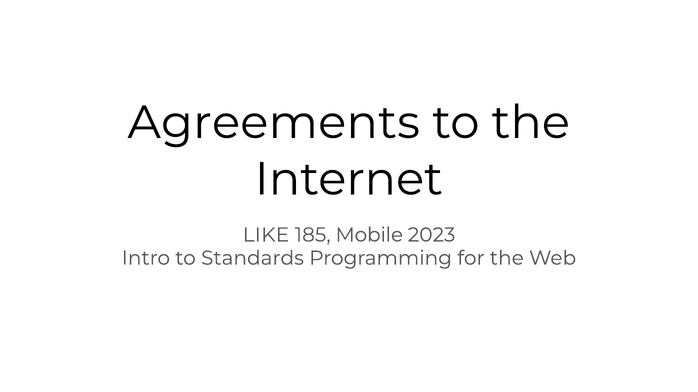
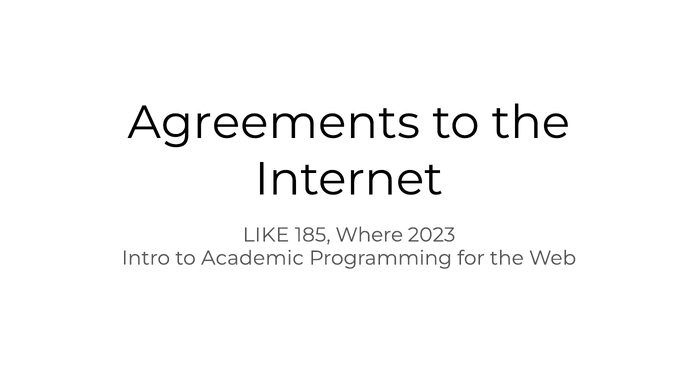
Mobile: Mobile -> Where
Standards: Standards -> Academic
